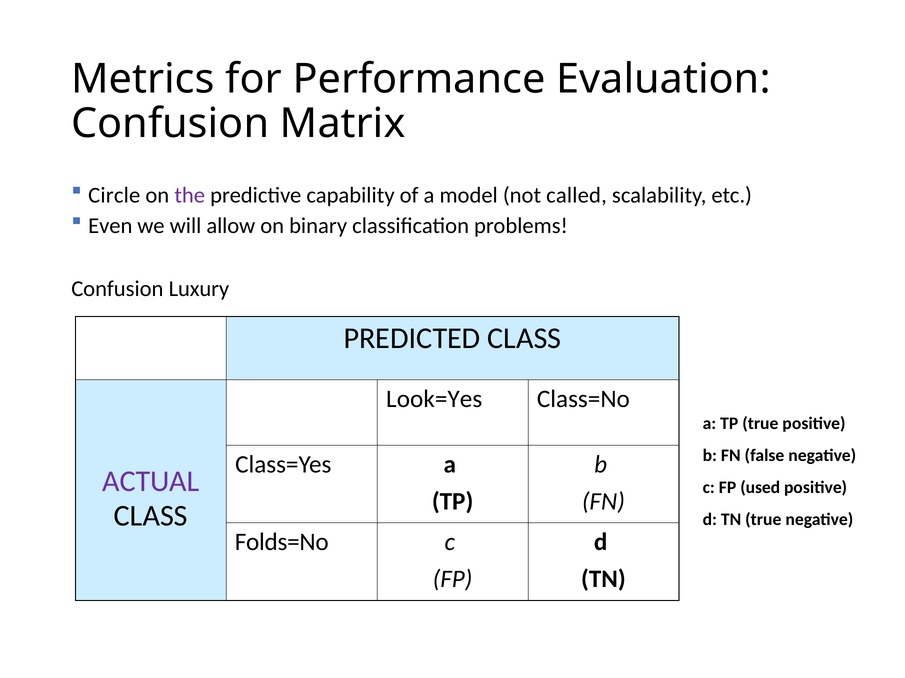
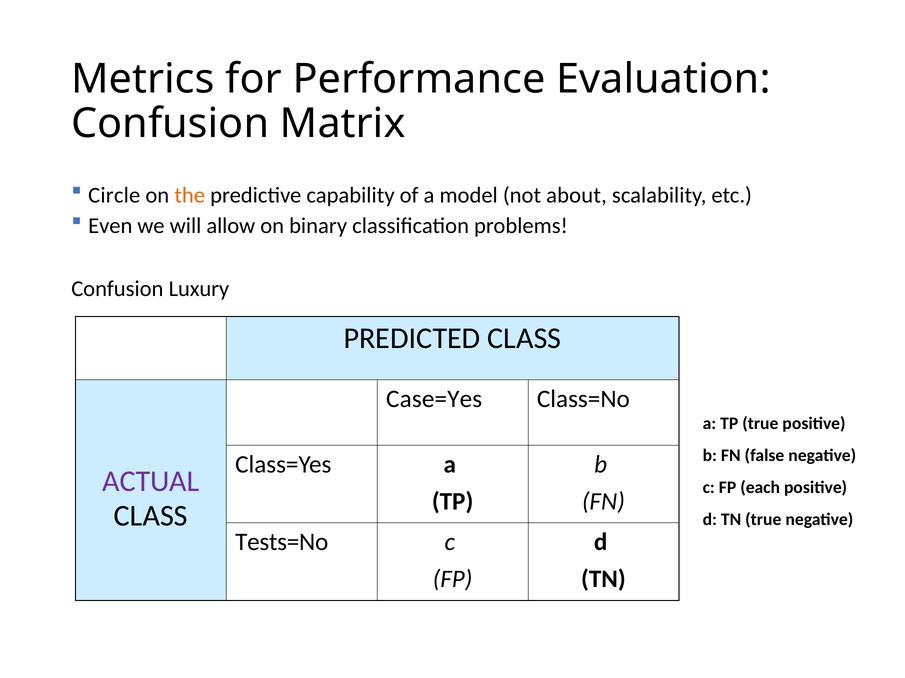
the colour: purple -> orange
called: called -> about
Look=Yes: Look=Yes -> Case=Yes
used: used -> each
Folds=No: Folds=No -> Tests=No
